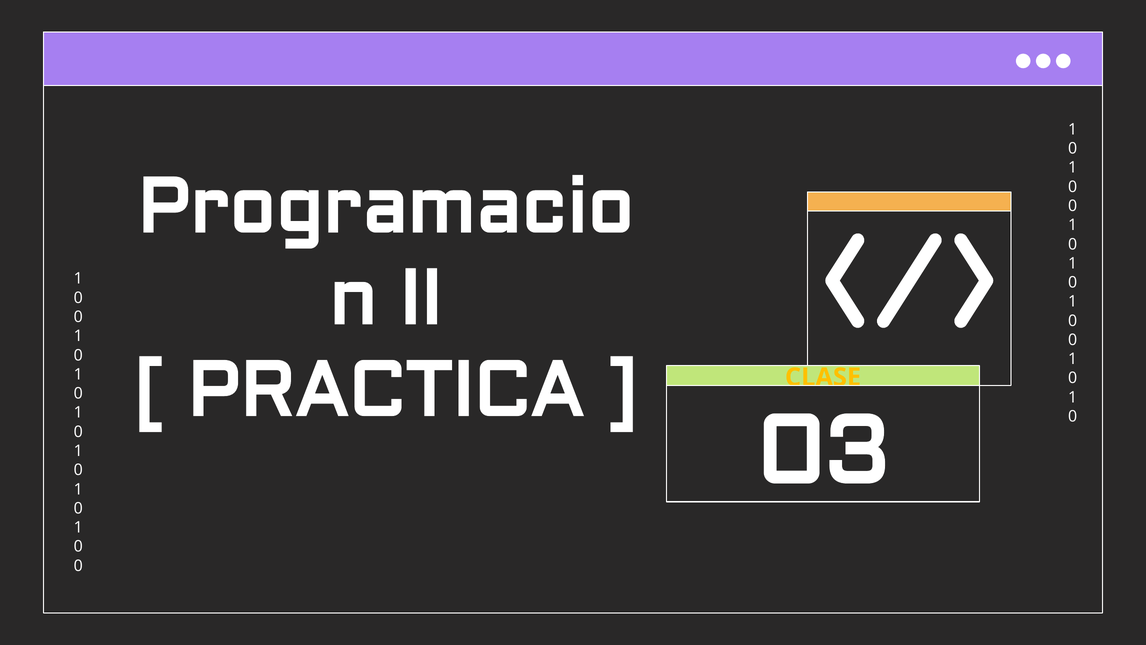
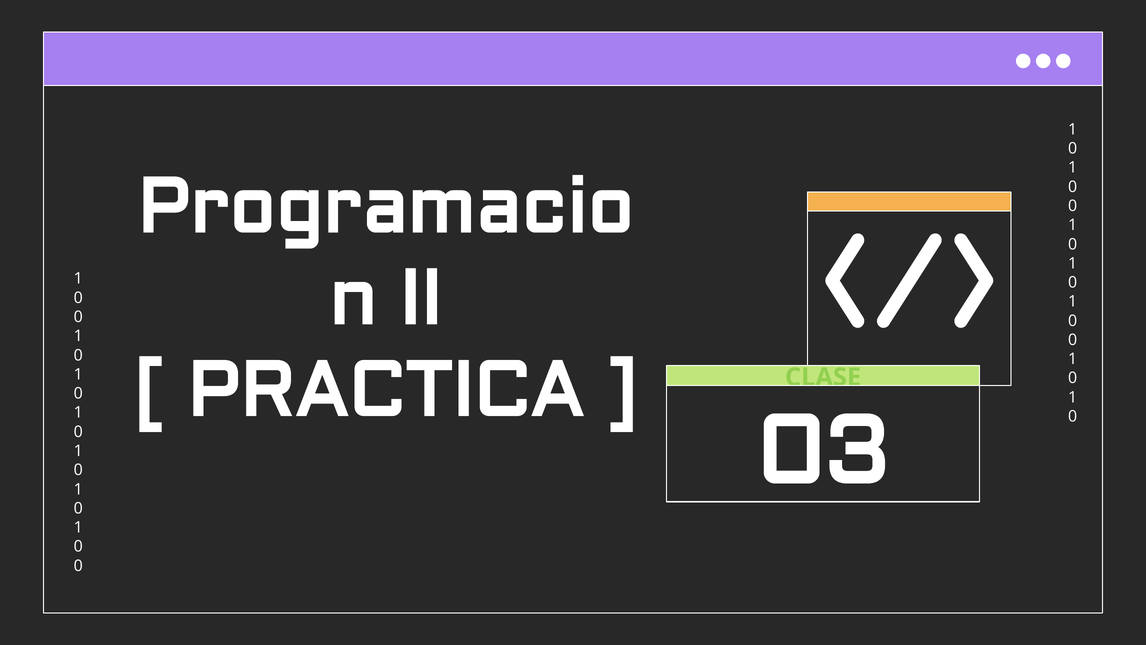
CLASE colour: yellow -> light green
